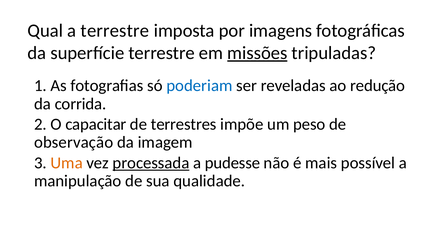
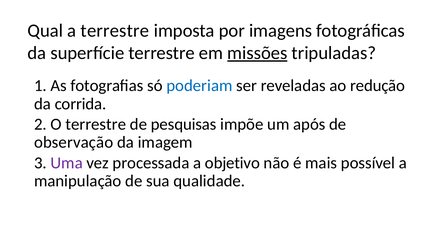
O capacitar: capacitar -> terrestre
terrestres: terrestres -> pesquisas
peso: peso -> após
Uma colour: orange -> purple
processada underline: present -> none
pudesse: pudesse -> objetivo
